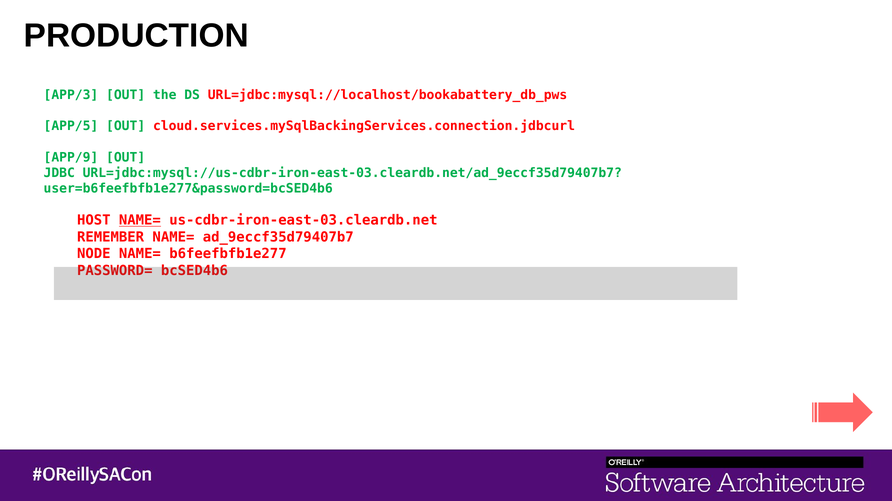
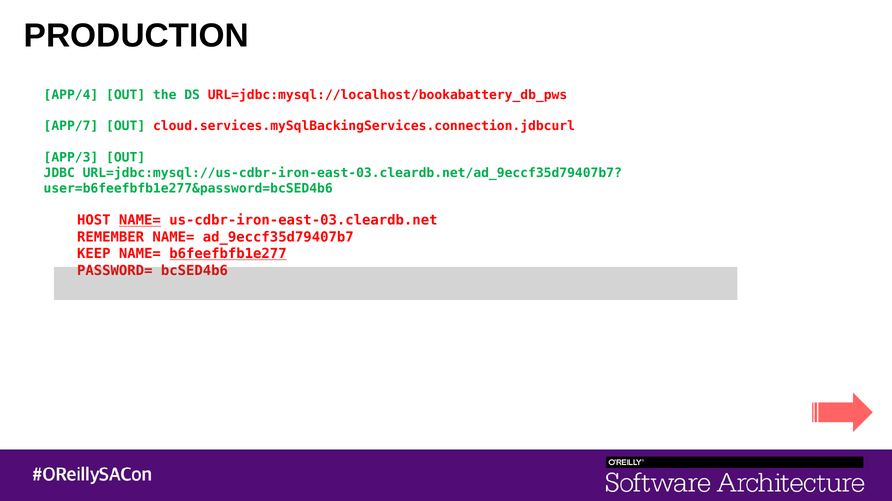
APP/3: APP/3 -> APP/4
APP/5: APP/5 -> APP/7
APP/9: APP/9 -> APP/3
NODE: NODE -> KEEP
b6feefbfb1e277 underline: none -> present
